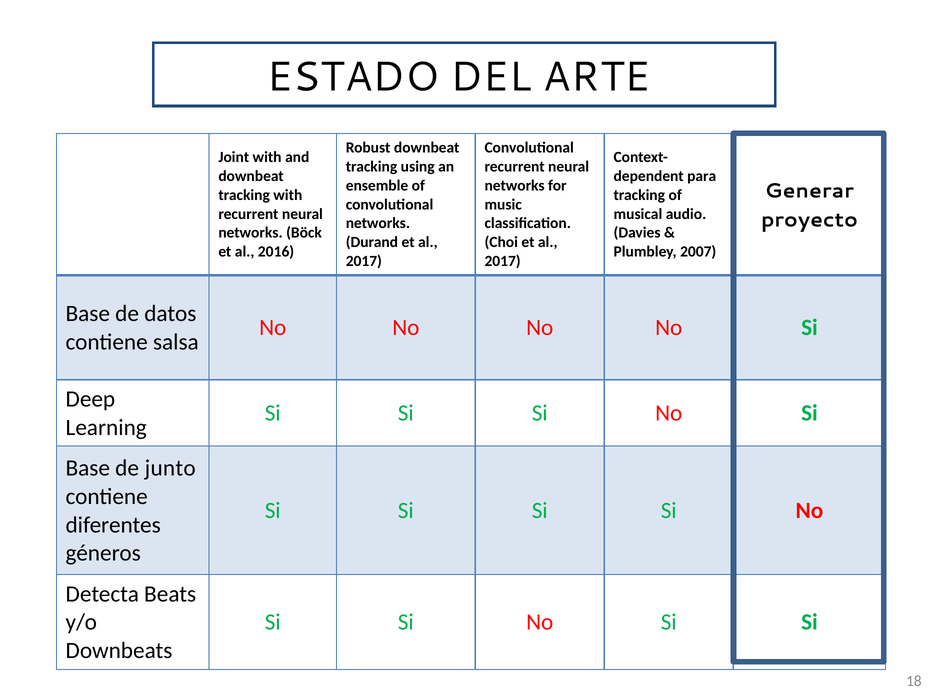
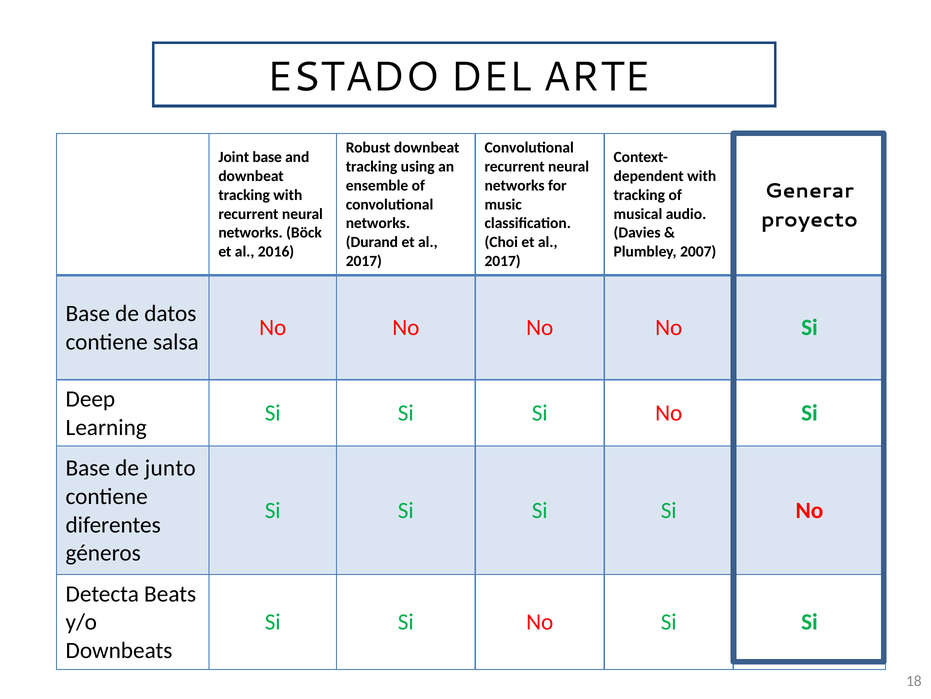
Joint with: with -> base
para at (702, 176): para -> with
